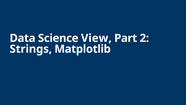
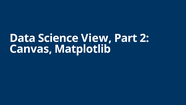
Strings: Strings -> Canvas
